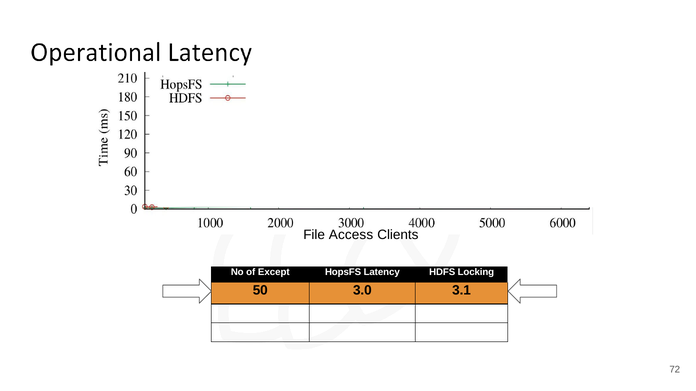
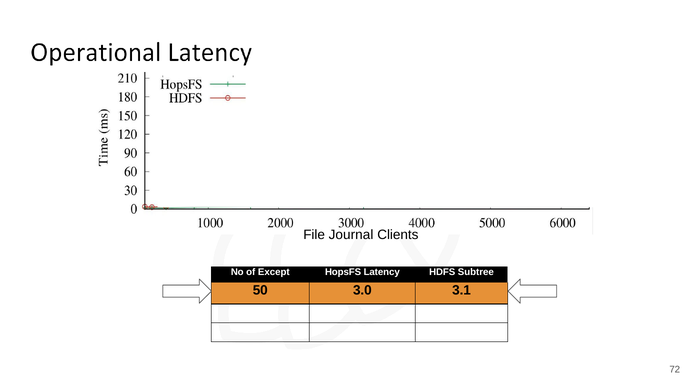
Access: Access -> Journal
Locking: Locking -> Subtree
